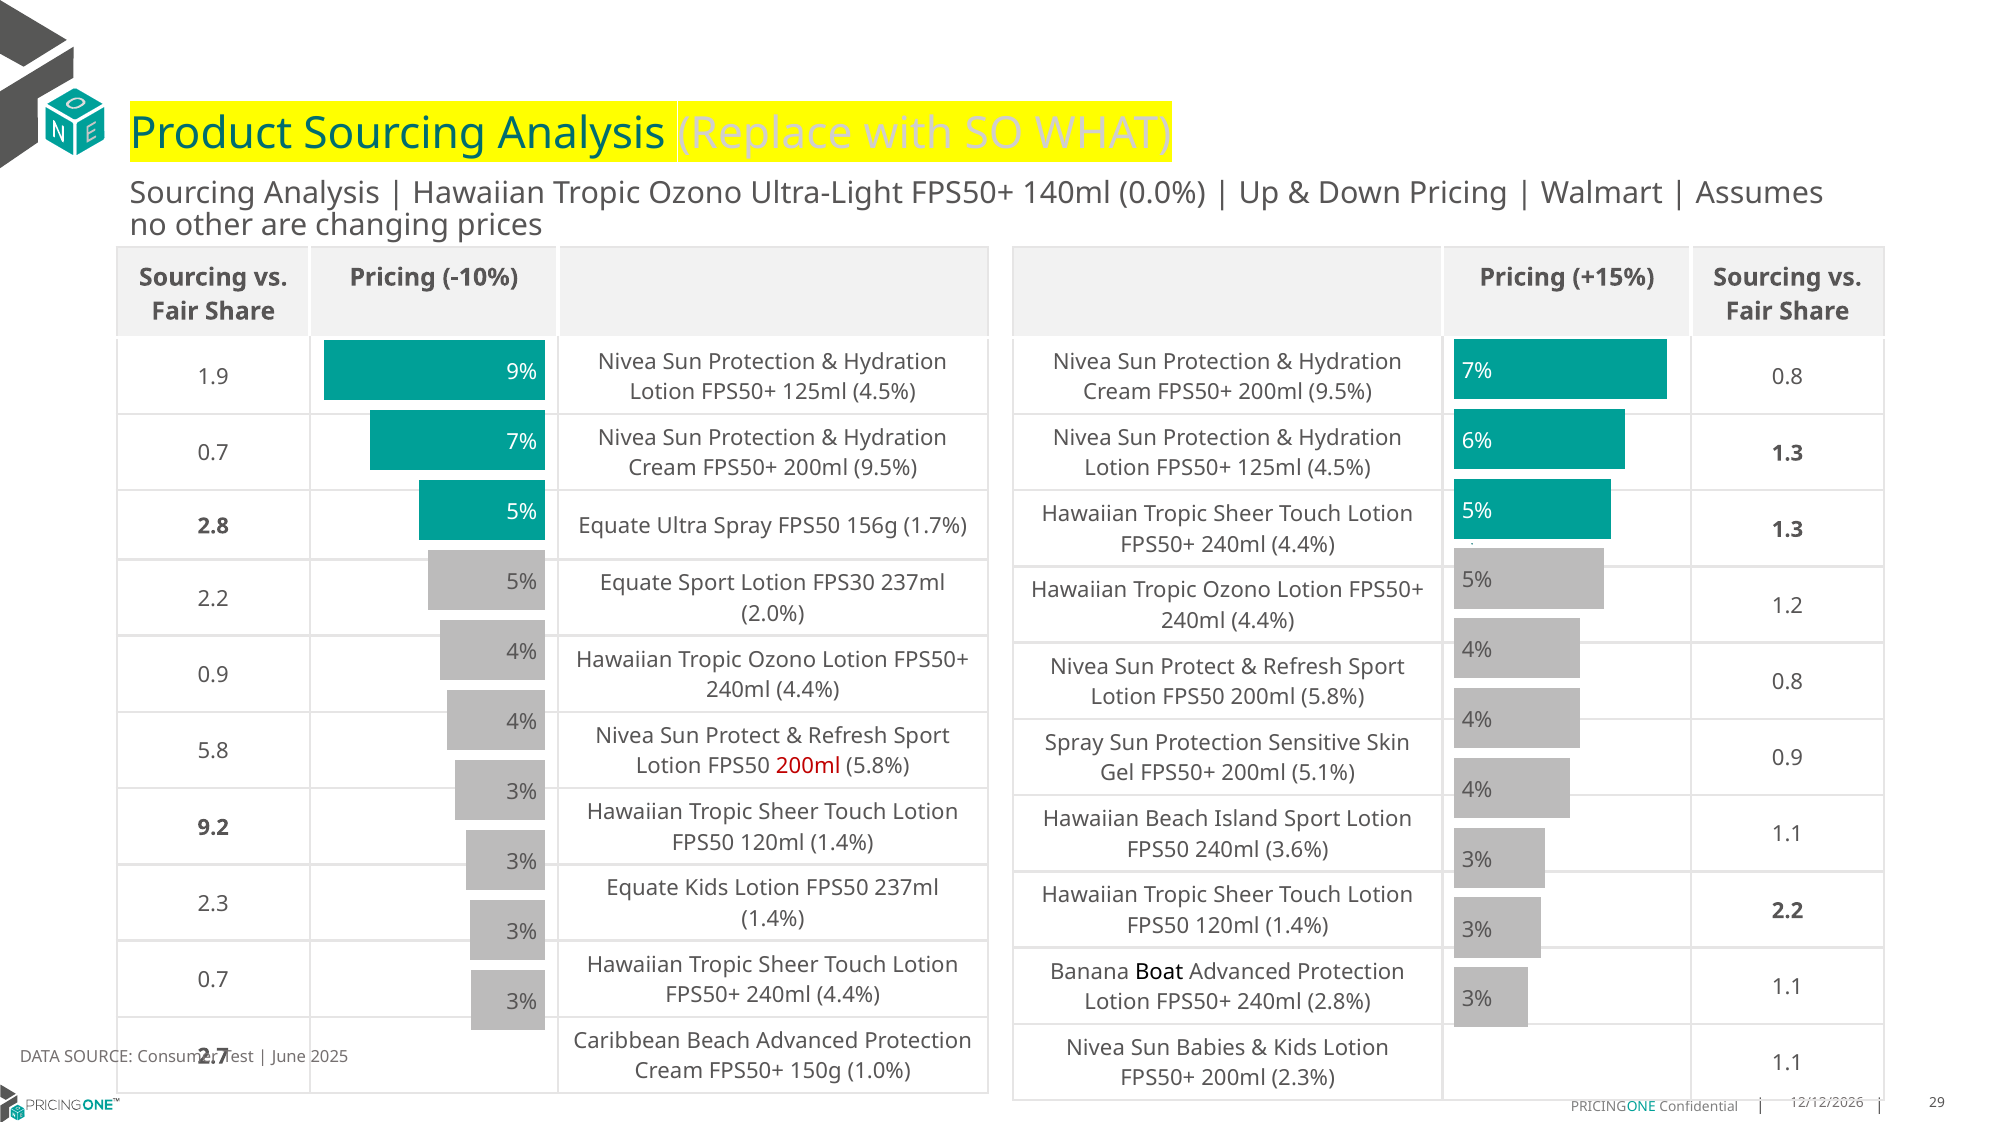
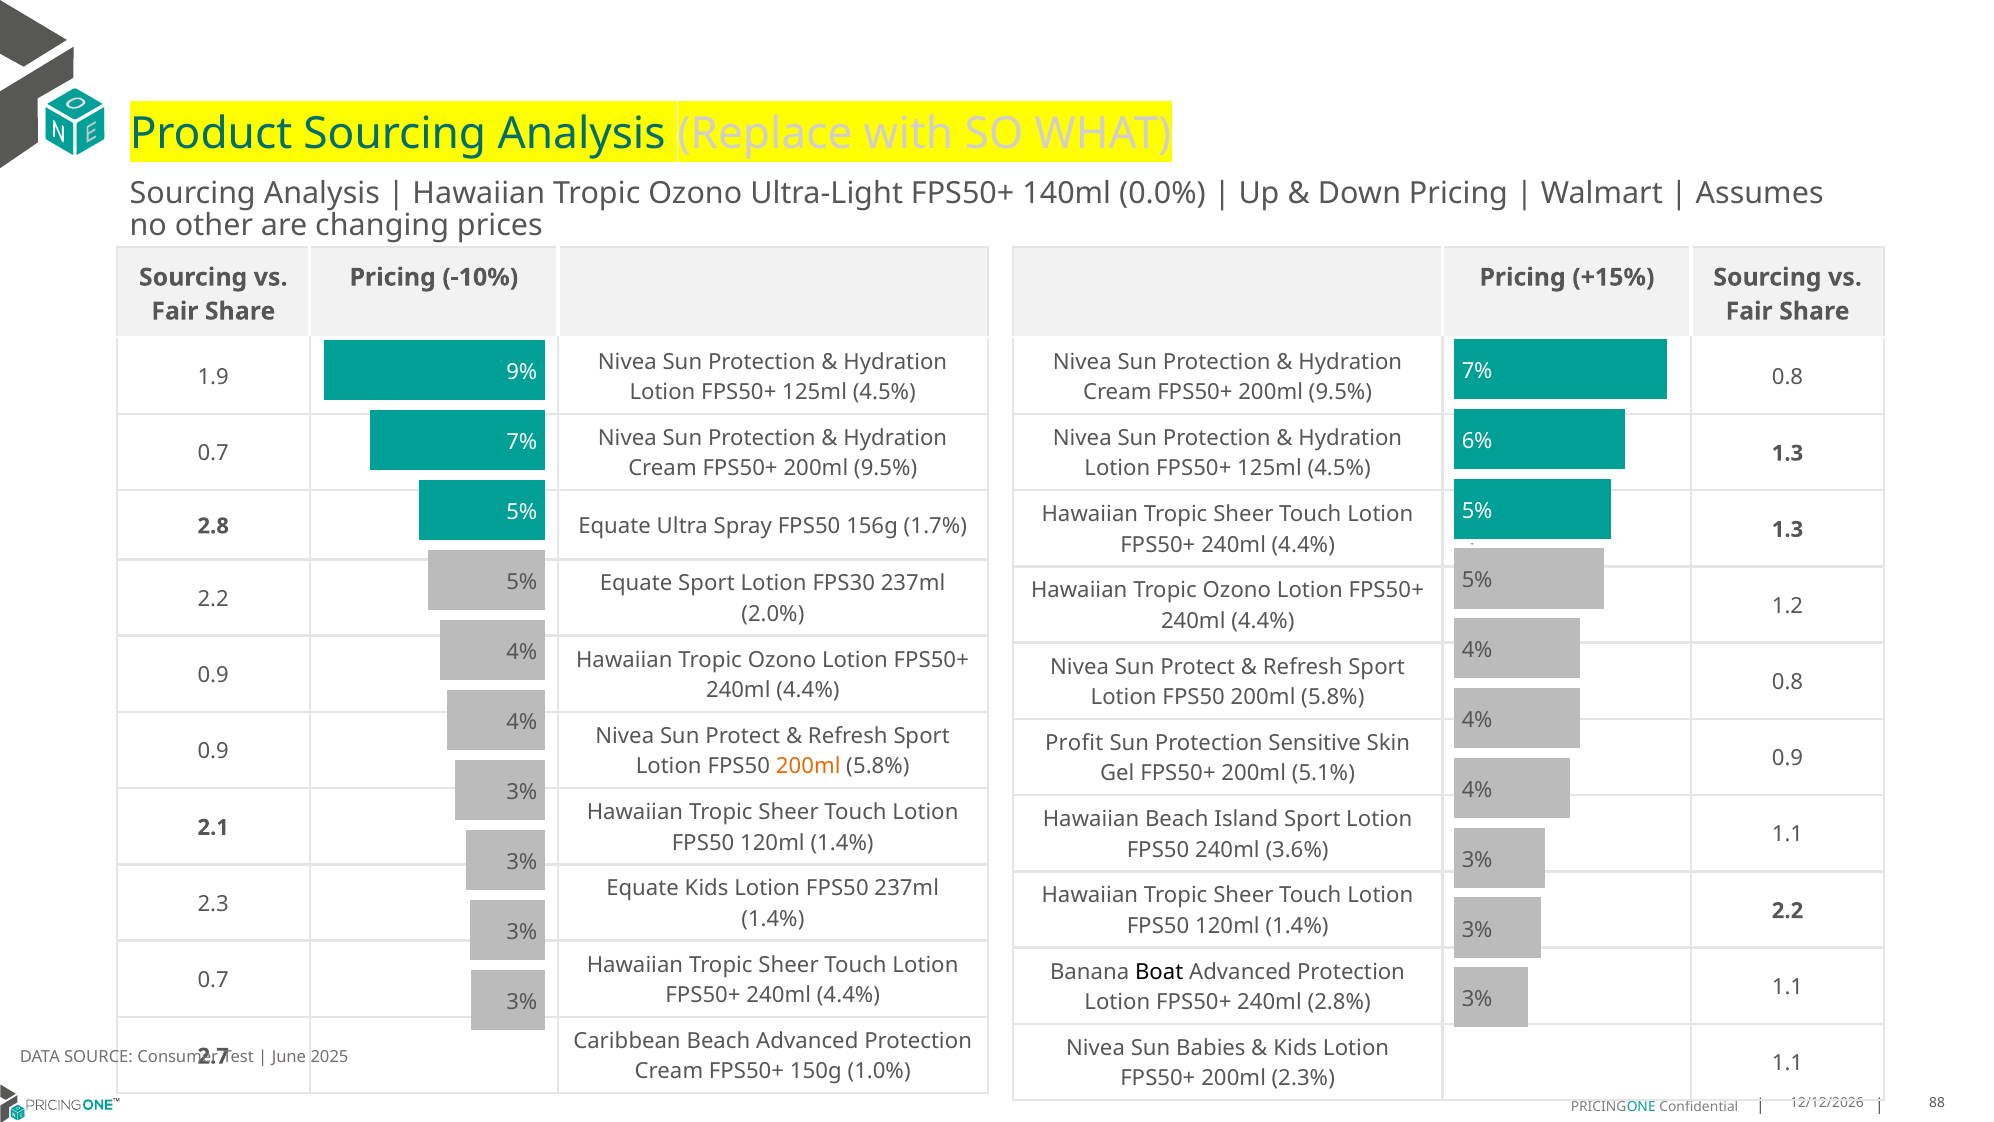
Spray at (1074, 743): Spray -> Profit
5.8 at (213, 751): 5.8 -> 0.9
200ml at (808, 766) colour: red -> orange
9.2: 9.2 -> 2.1
29: 29 -> 88
